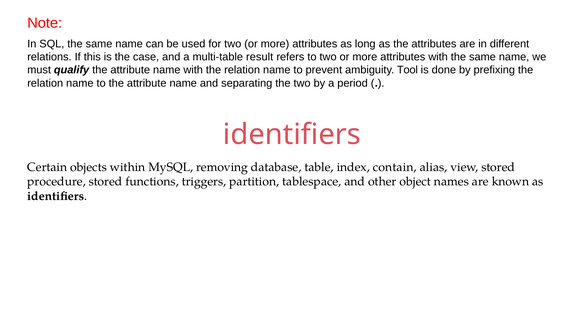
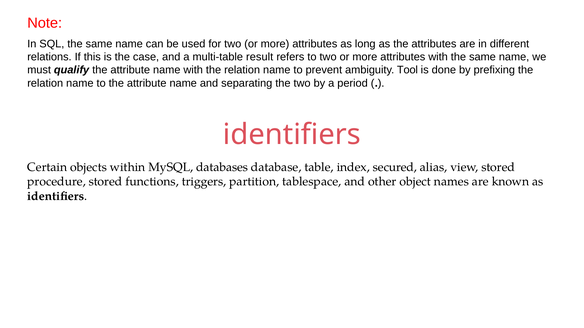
removing: removing -> databases
contain: contain -> secured
